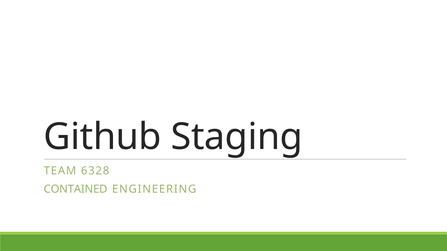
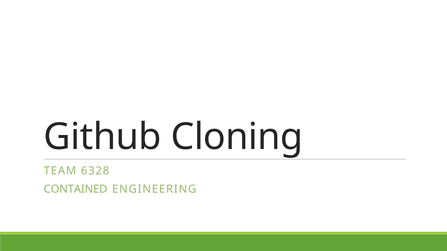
Staging: Staging -> Cloning
